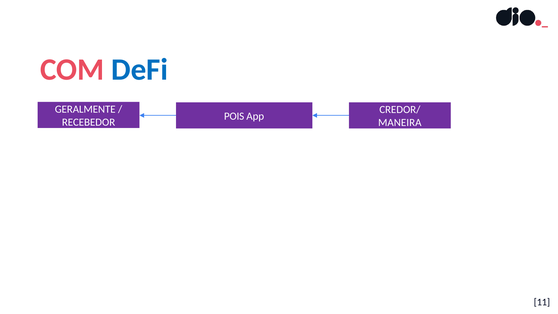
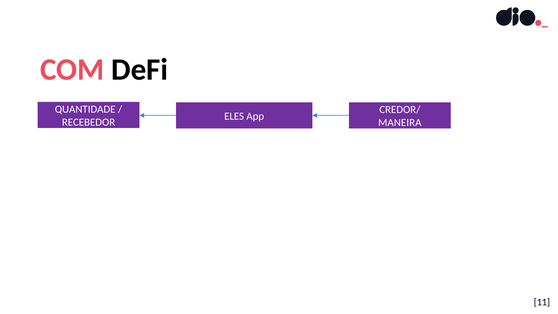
DeFi colour: blue -> black
GERALMENTE: GERALMENTE -> QUANTIDADE
POIS: POIS -> ELES
